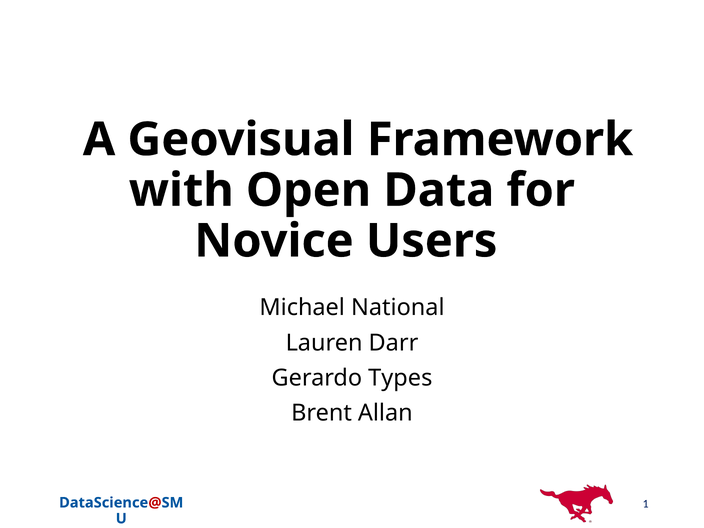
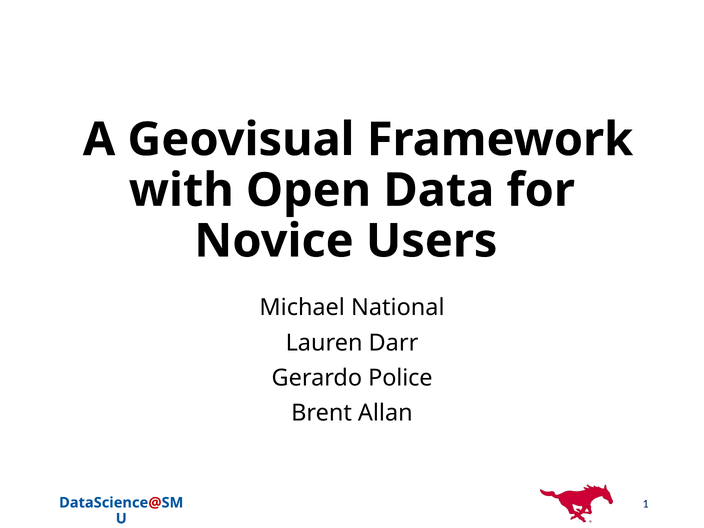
Types: Types -> Police
